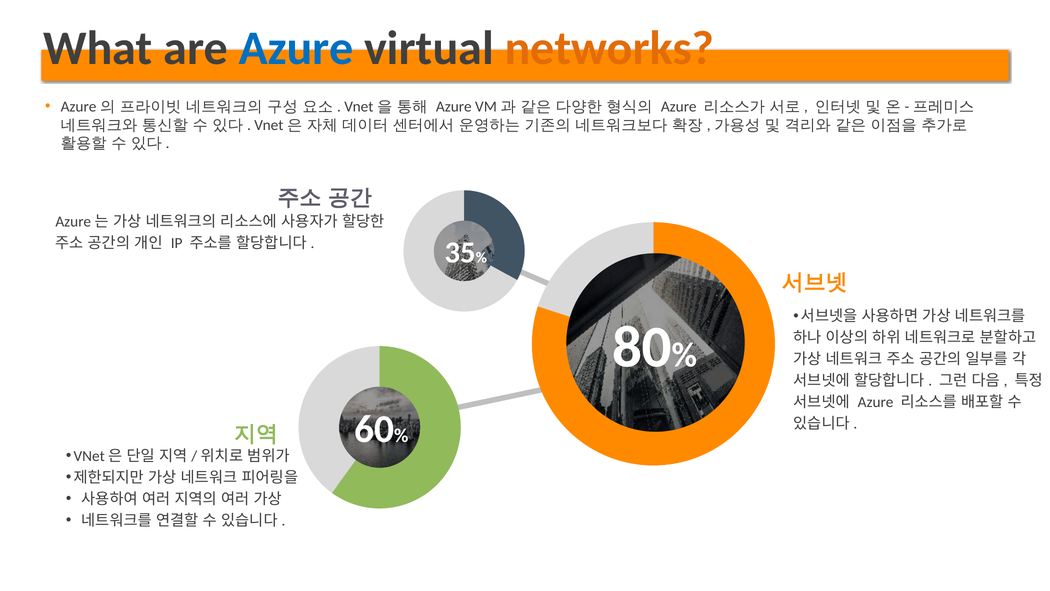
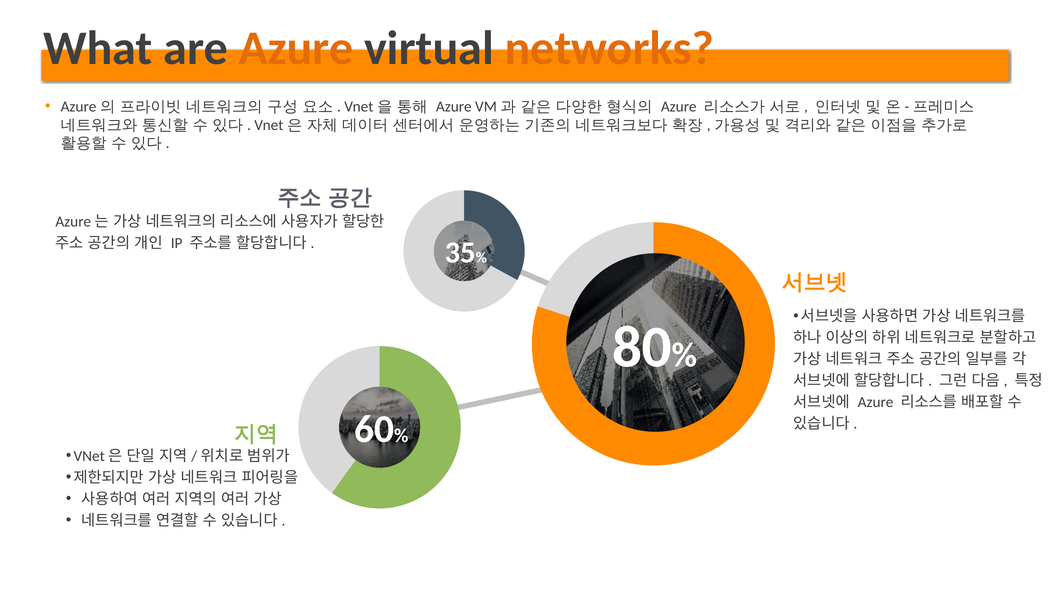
Azure at (296, 48) colour: blue -> orange
